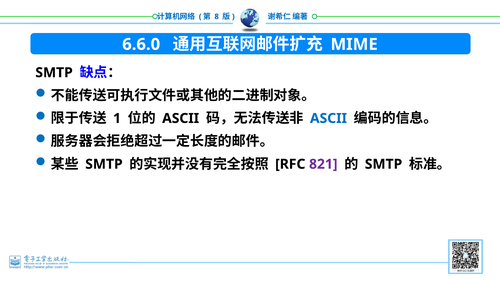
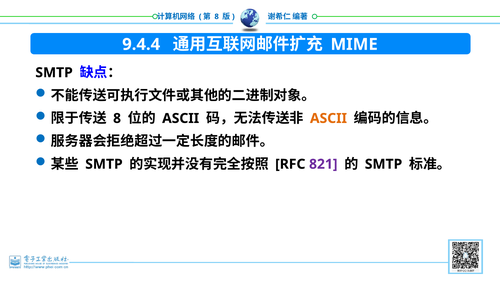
6.6.0: 6.6.0 -> 9.4.4
1 at (117, 118): 1 -> 8
ASCII at (328, 118) colour: blue -> orange
